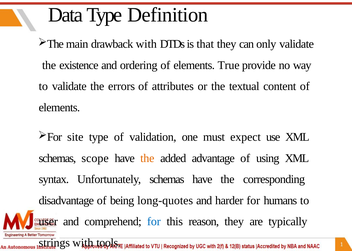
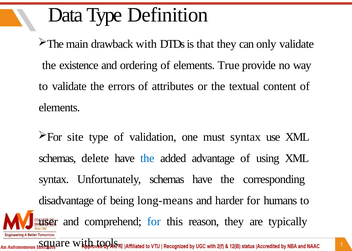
must expect: expect -> syntax
scope: scope -> delete
the at (147, 158) colour: orange -> blue
long-quotes: long-quotes -> long-means
strings: strings -> square
